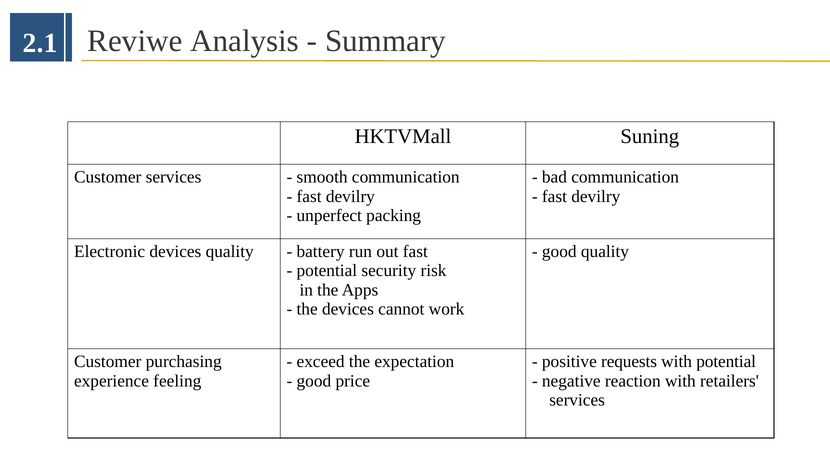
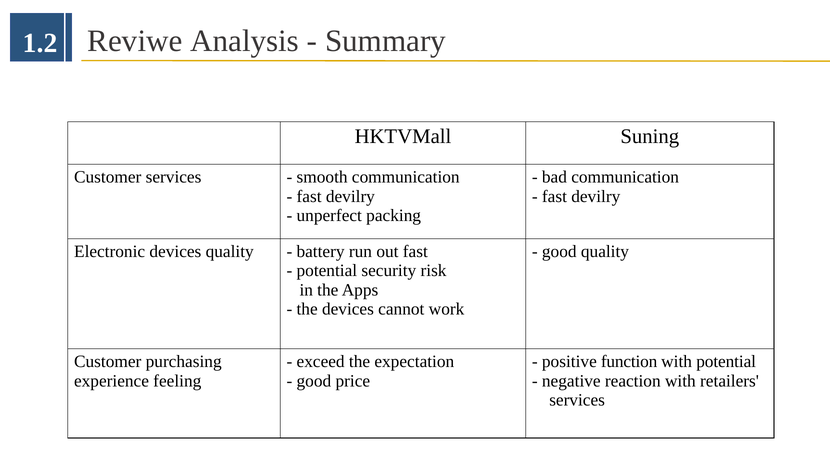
2.1: 2.1 -> 1.2
requests: requests -> function
